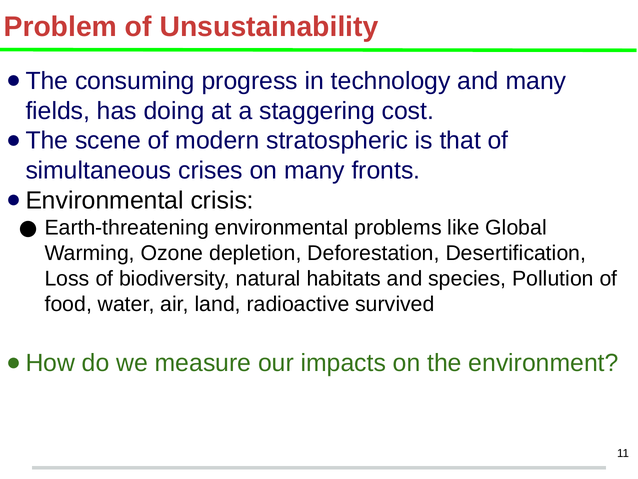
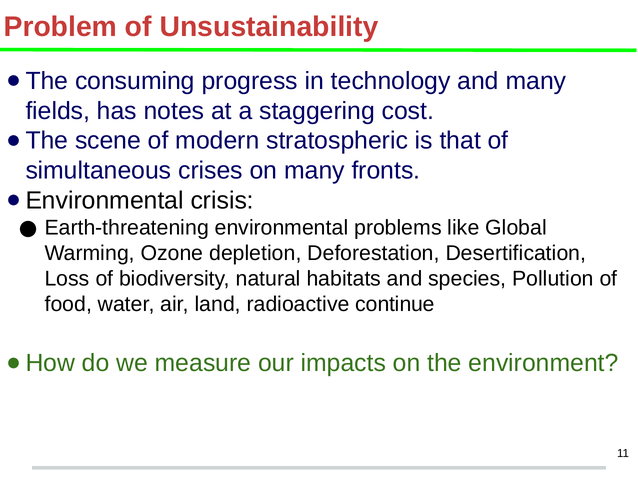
doing: doing -> notes
survived: survived -> continue
